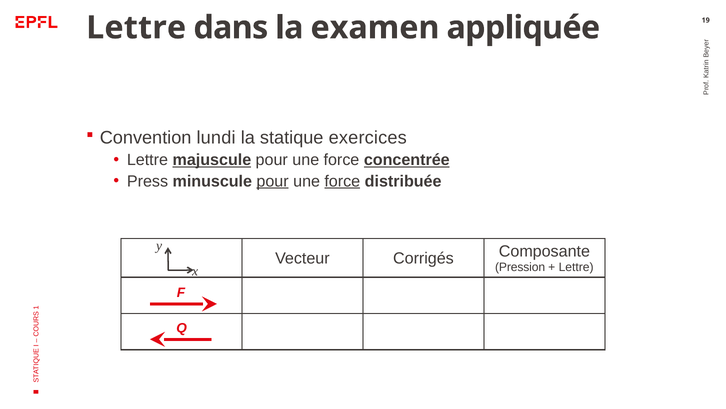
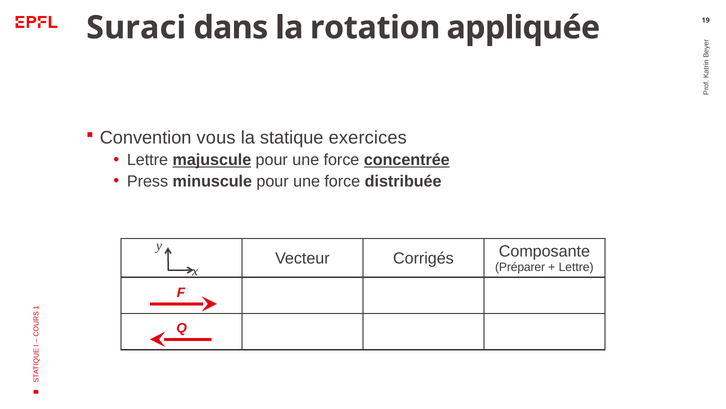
Lettre at (136, 28): Lettre -> Suraci
examen: examen -> rotation
lundi: lundi -> vous
pour at (273, 181) underline: present -> none
force at (342, 181) underline: present -> none
Pression: Pression -> Préparer
